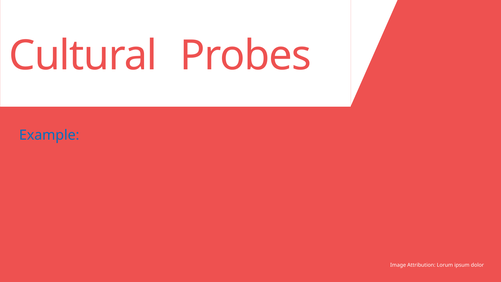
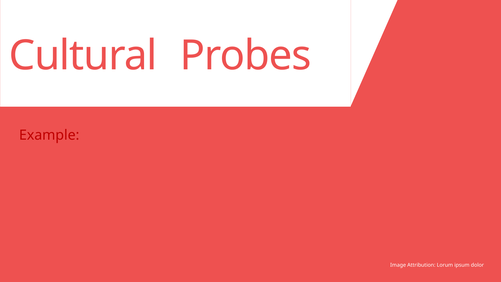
Example colour: blue -> red
